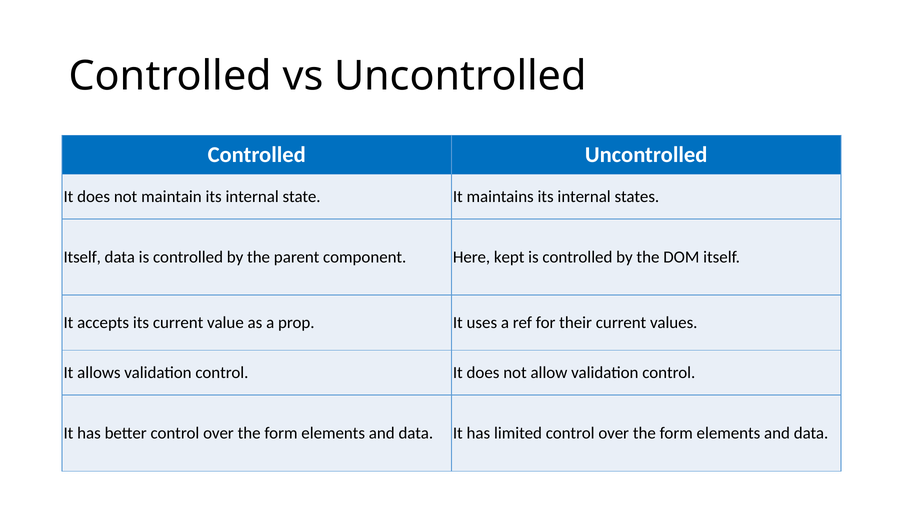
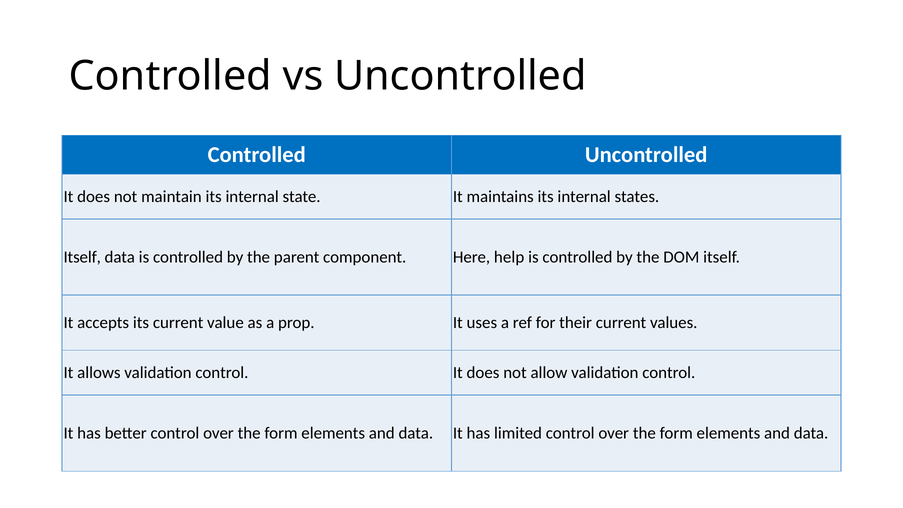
kept: kept -> help
